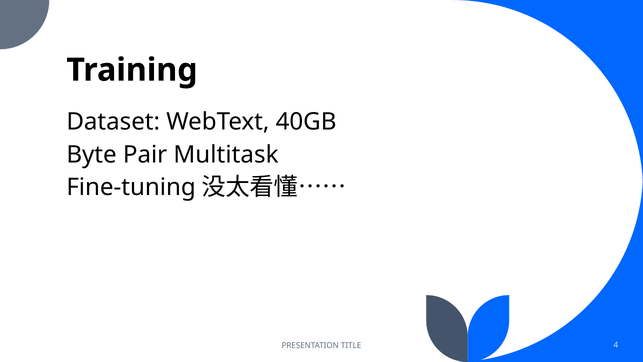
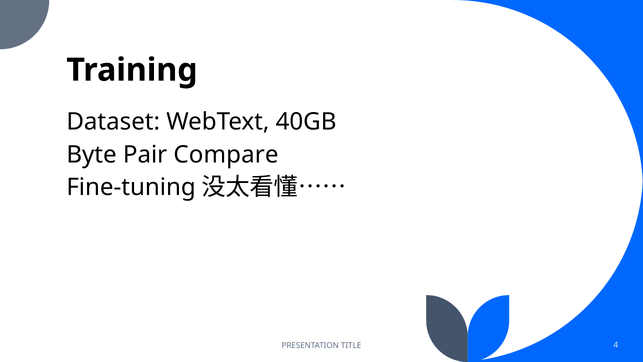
Multitask: Multitask -> Compare
